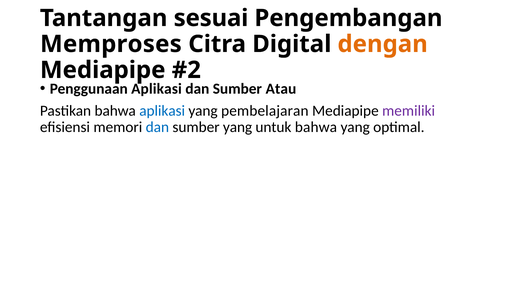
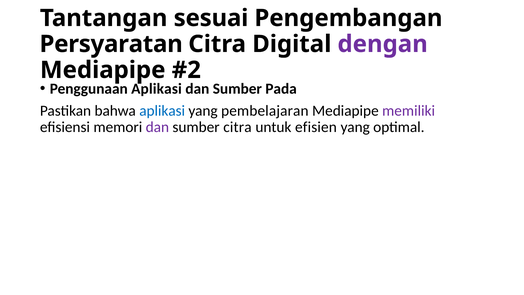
Memproses: Memproses -> Persyaratan
dengan colour: orange -> purple
Atau: Atau -> Pada
dan at (157, 127) colour: blue -> purple
sumber yang: yang -> citra
untuk bahwa: bahwa -> efisien
